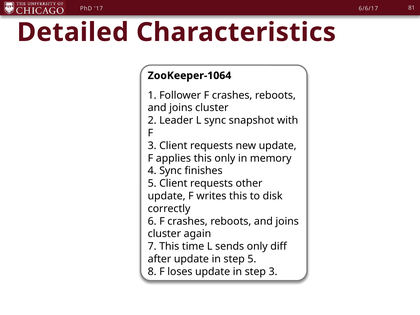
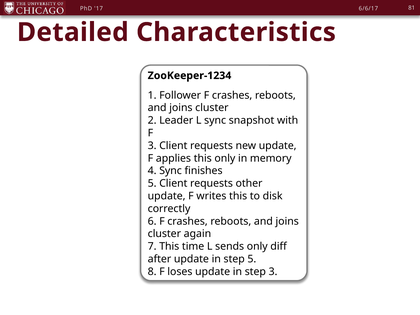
ZooKeeper-1064: ZooKeeper-1064 -> ZooKeeper-1234
